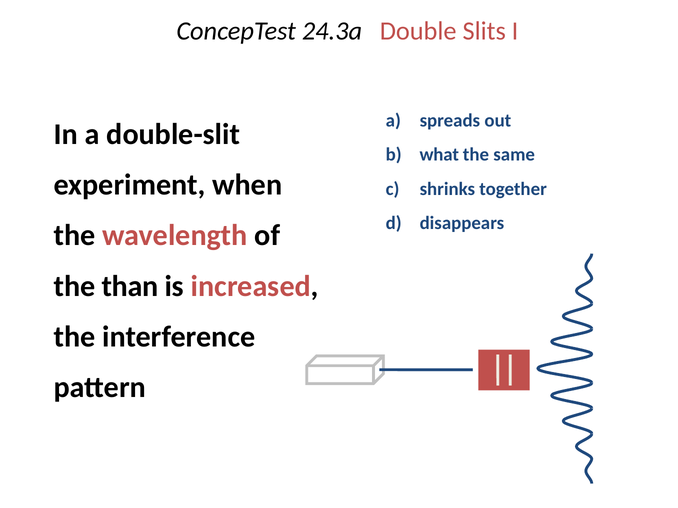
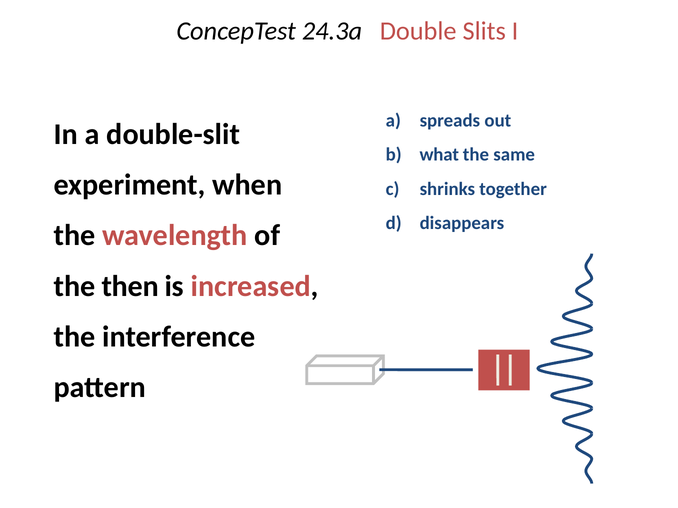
than: than -> then
